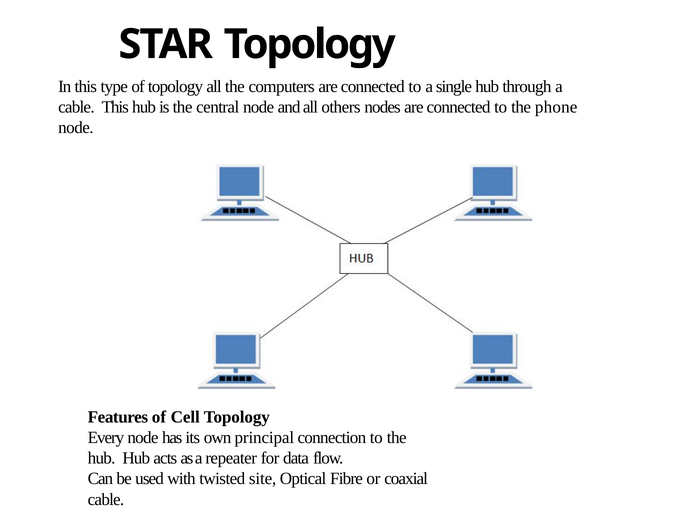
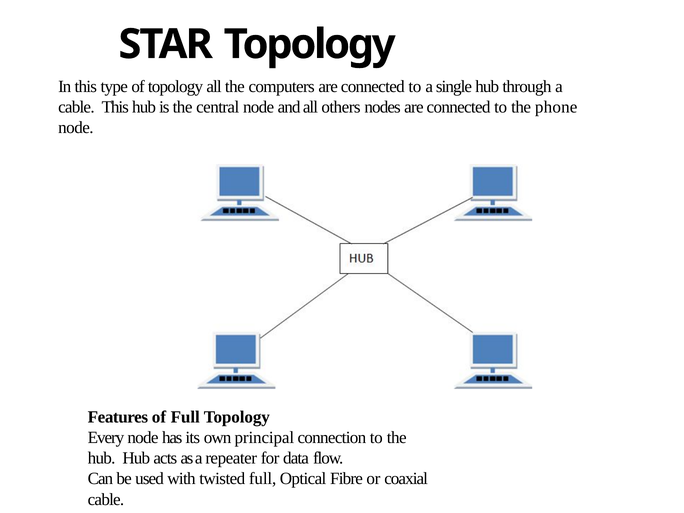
of Cell: Cell -> Full
twisted site: site -> full
